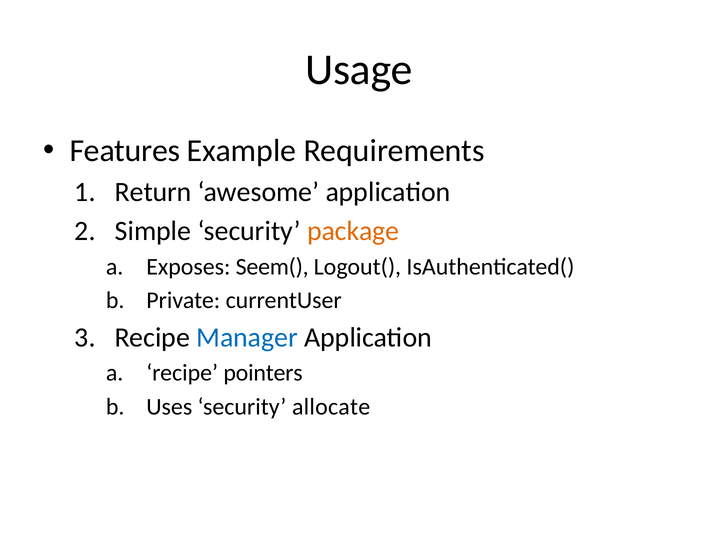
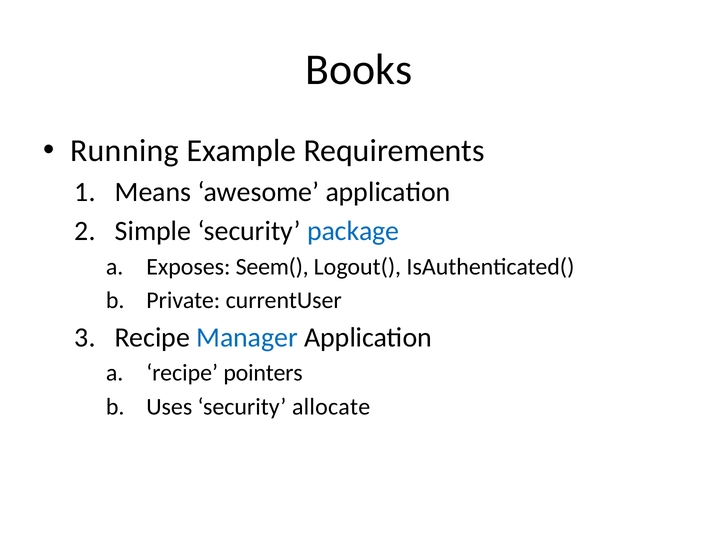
Usage: Usage -> Books
Features: Features -> Running
Return: Return -> Means
package colour: orange -> blue
